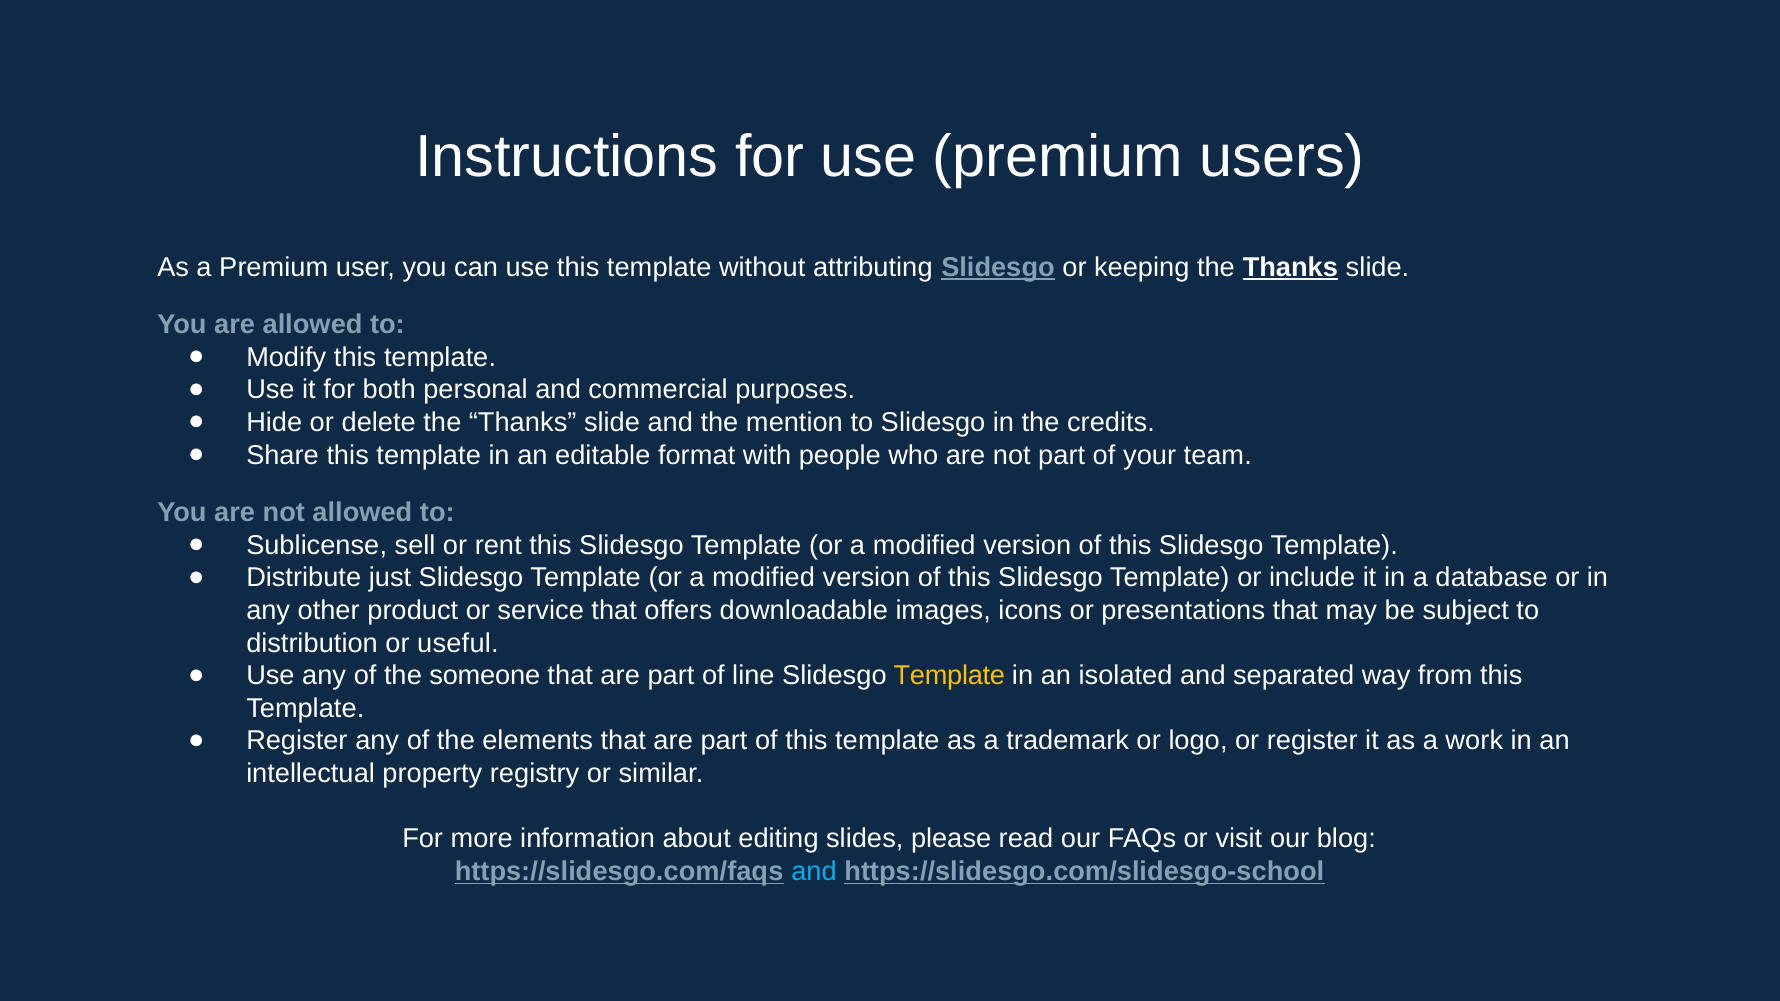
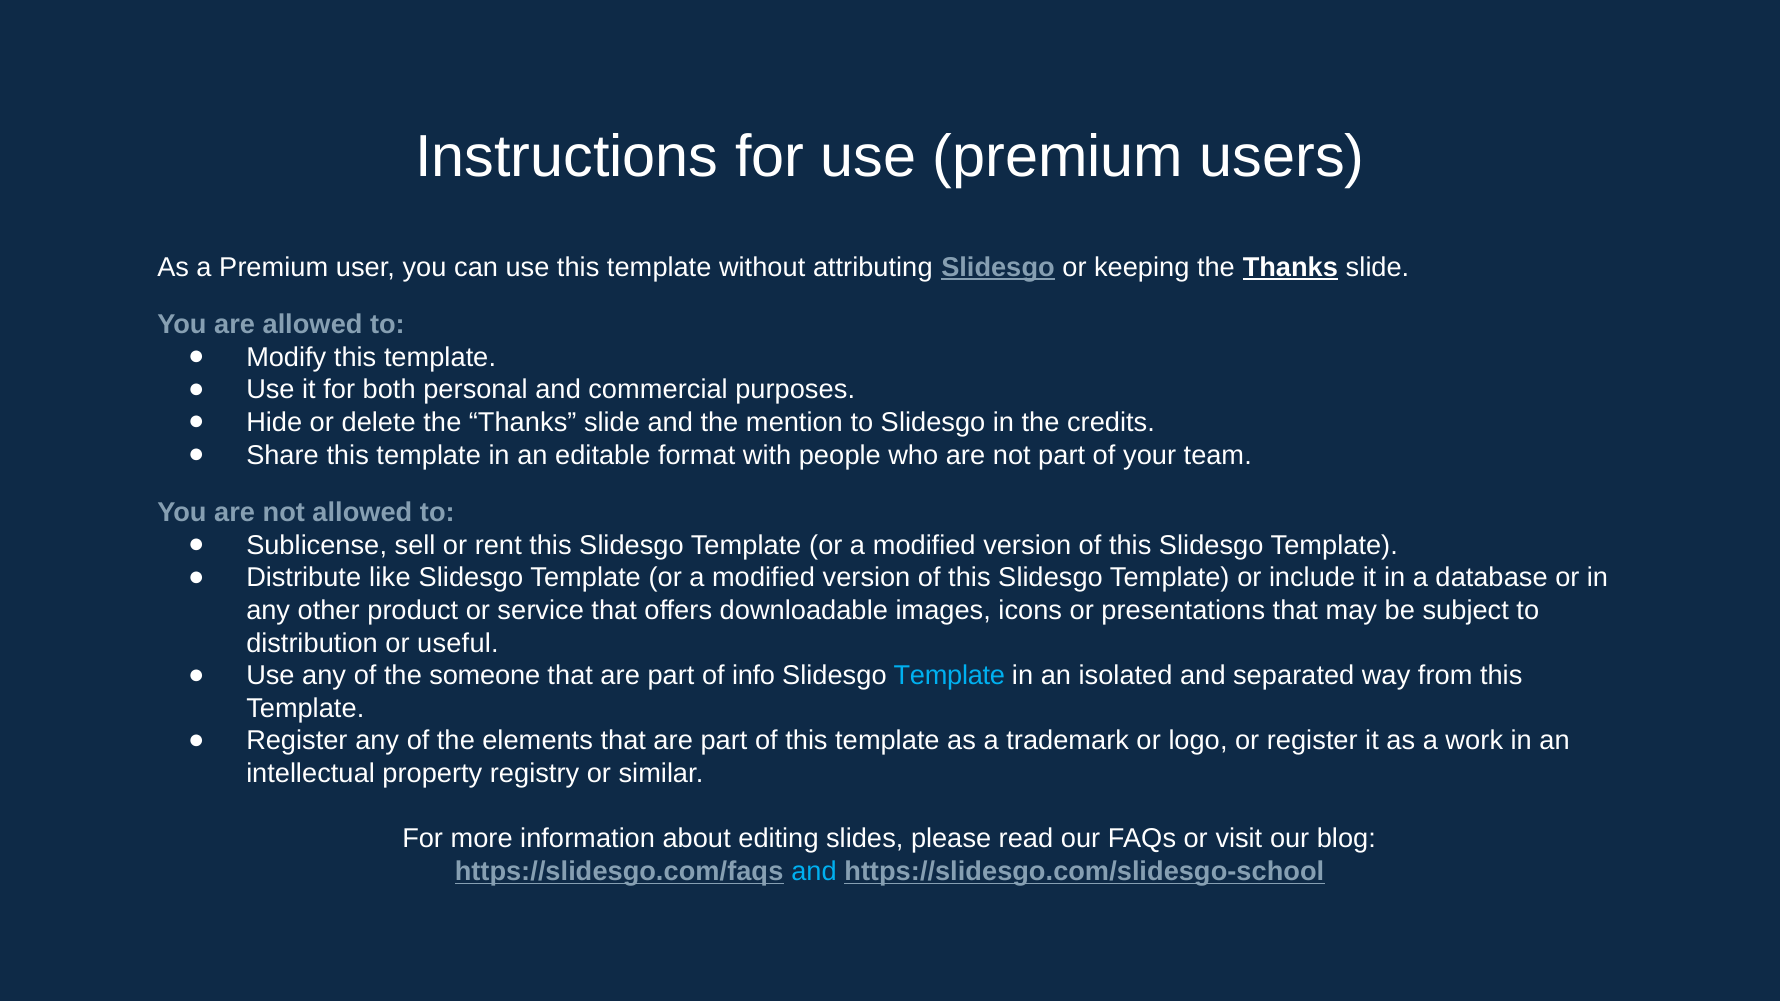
just: just -> like
line: line -> info
Template at (949, 676) colour: yellow -> light blue
